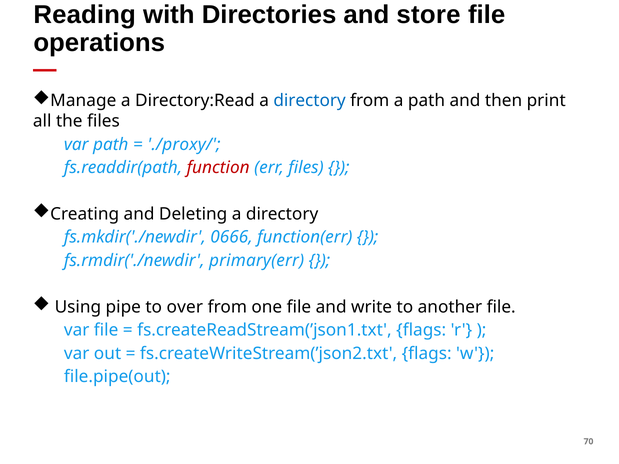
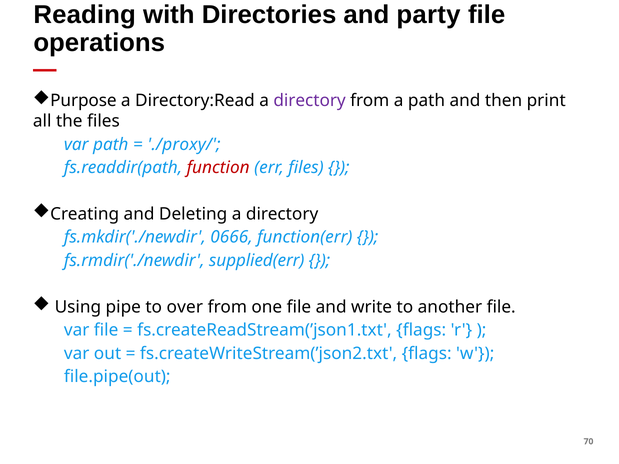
store: store -> party
Manage: Manage -> Purpose
directory at (310, 101) colour: blue -> purple
primary(err: primary(err -> supplied(err
